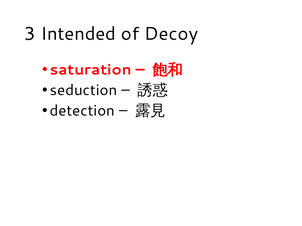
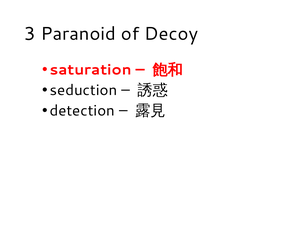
Intended: Intended -> Paranoid
